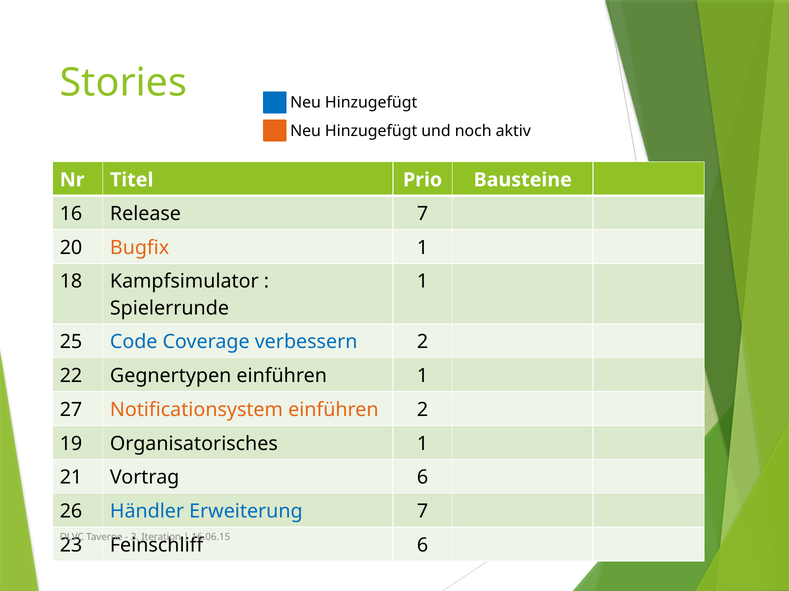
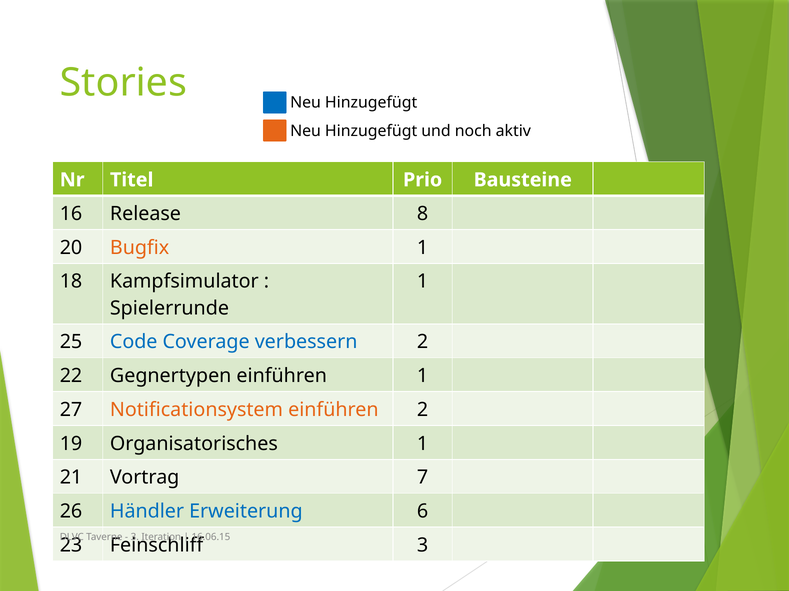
Release 7: 7 -> 8
Vortrag 6: 6 -> 7
Erweiterung 7: 7 -> 6
6 at (423, 546): 6 -> 3
